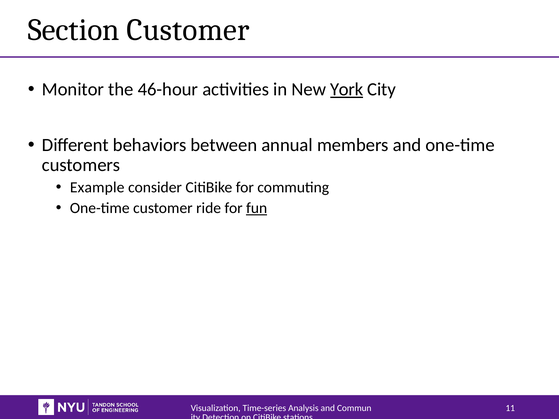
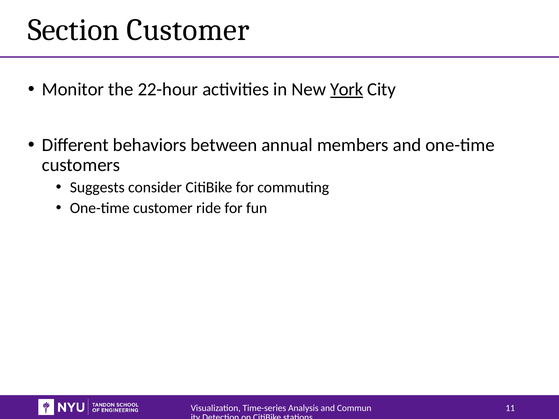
46-hour: 46-hour -> 22-hour
Example: Example -> Suggests
fun underline: present -> none
